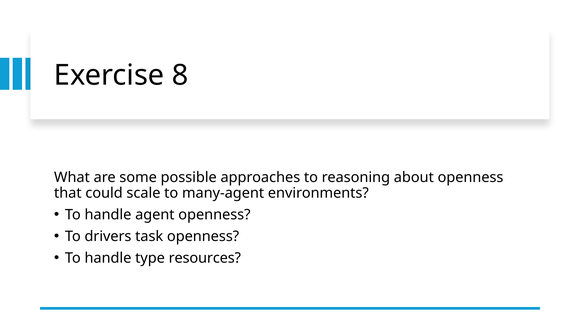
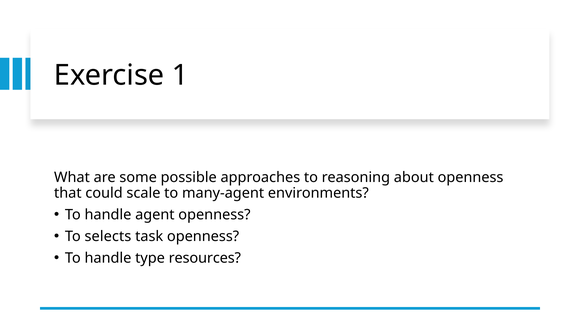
8: 8 -> 1
drivers: drivers -> selects
